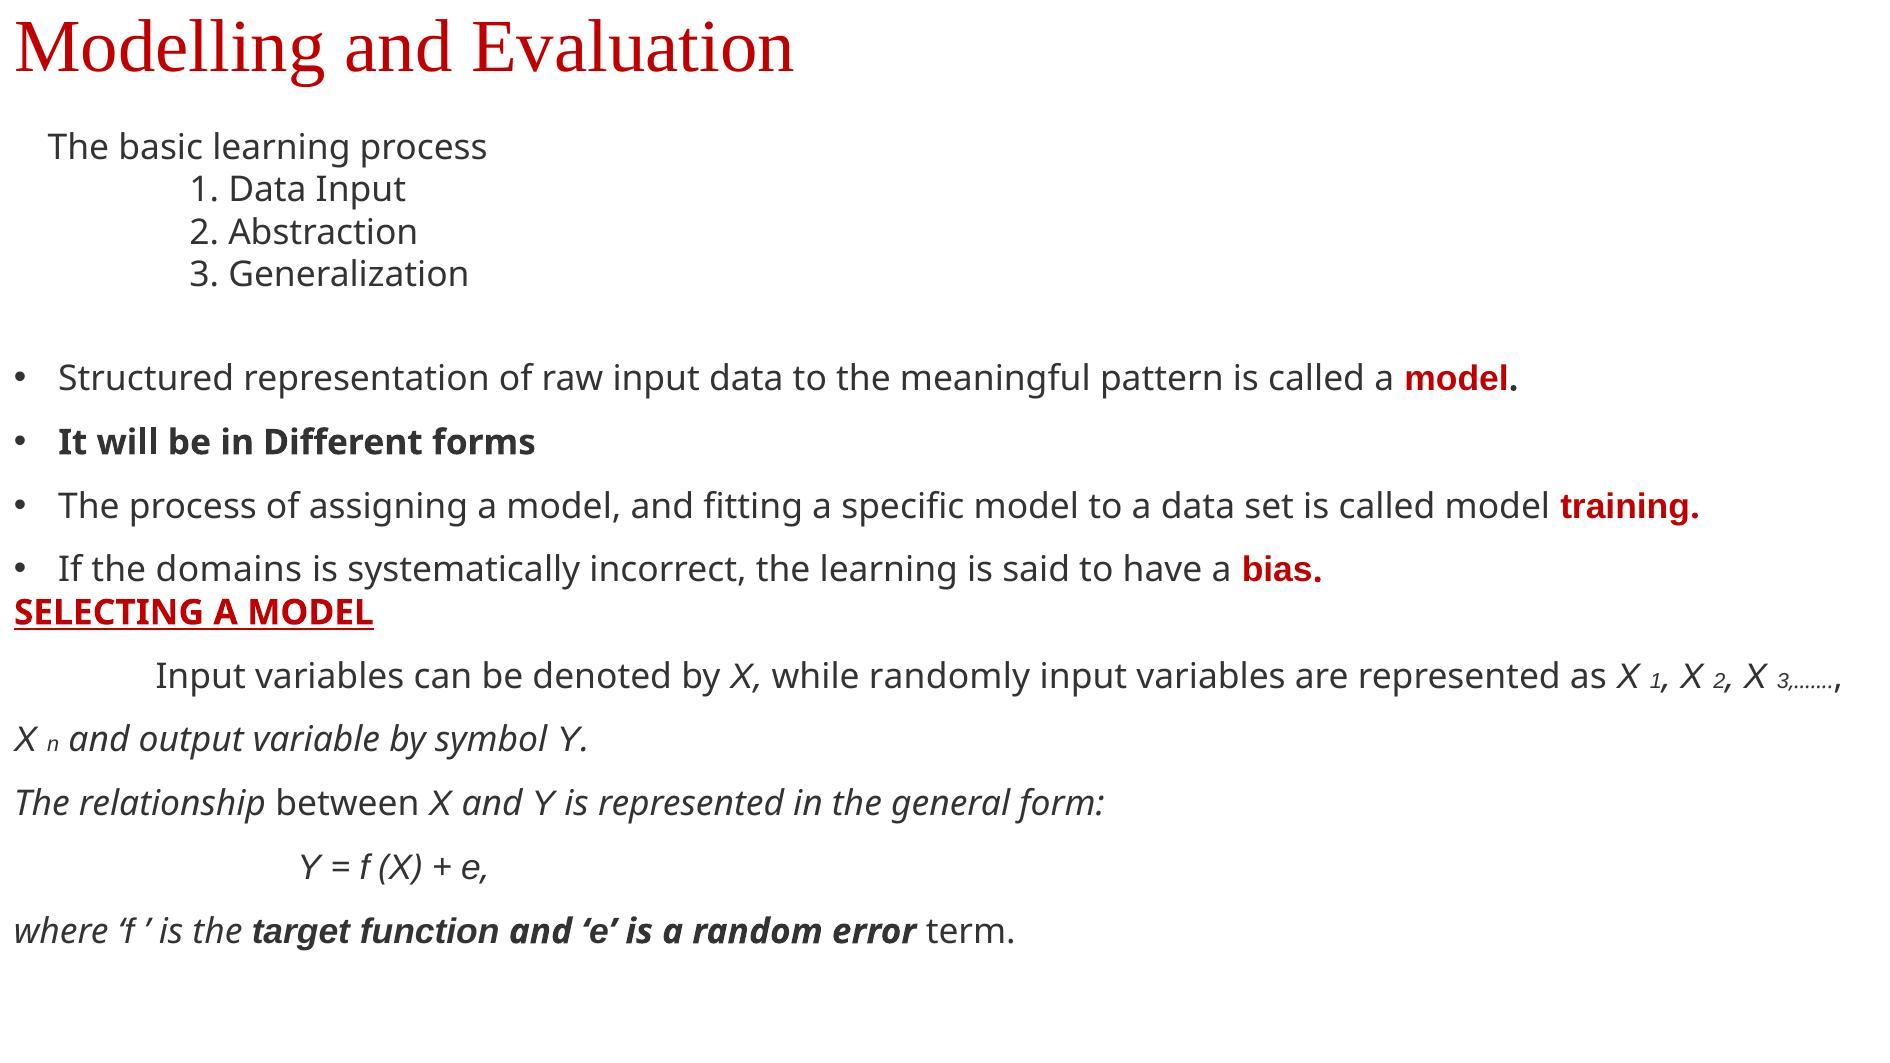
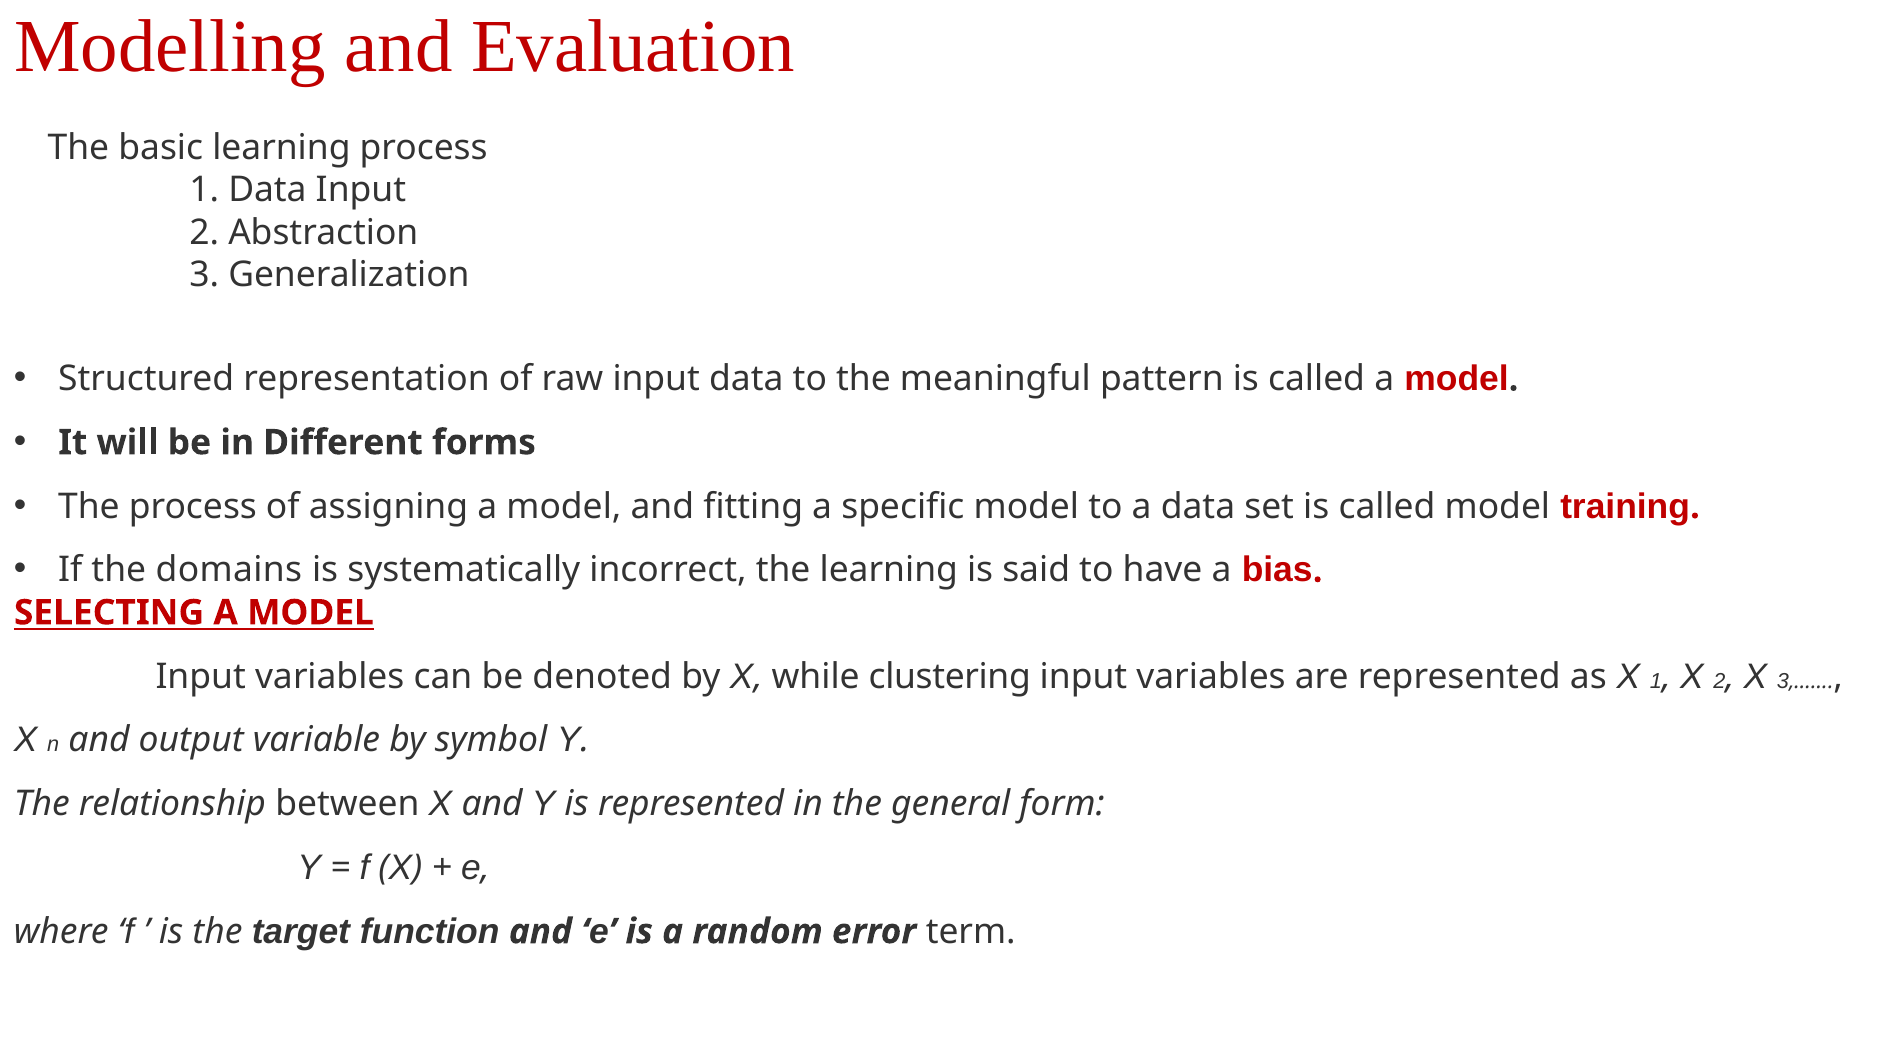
randomly: randomly -> clustering
